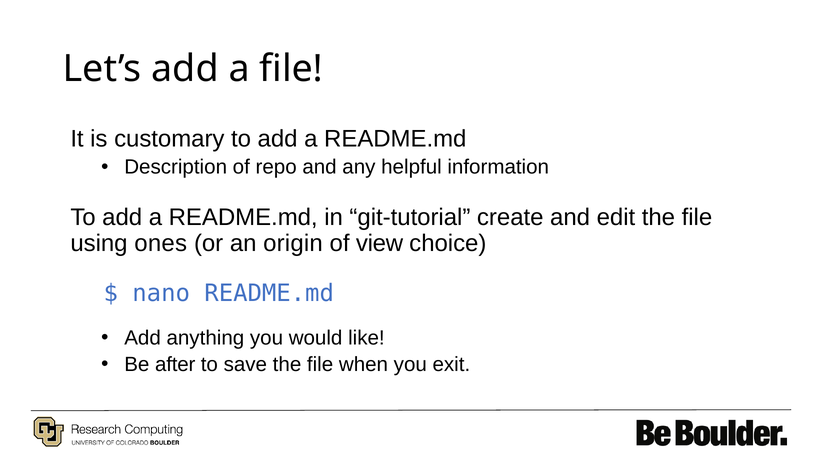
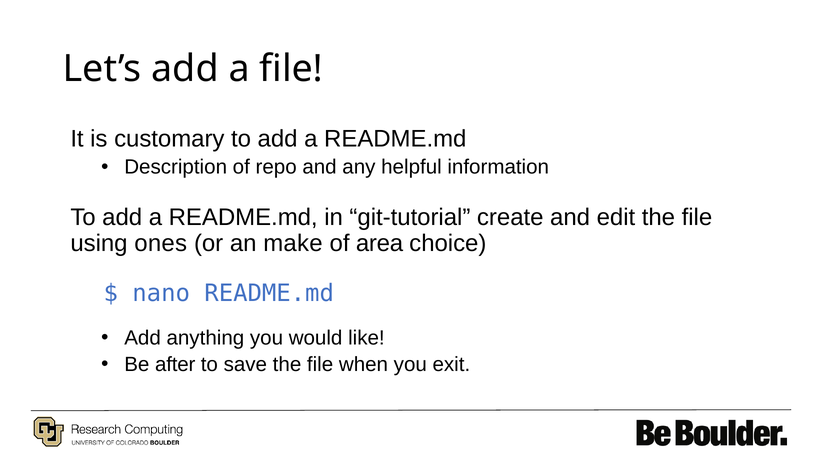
origin: origin -> make
view: view -> area
